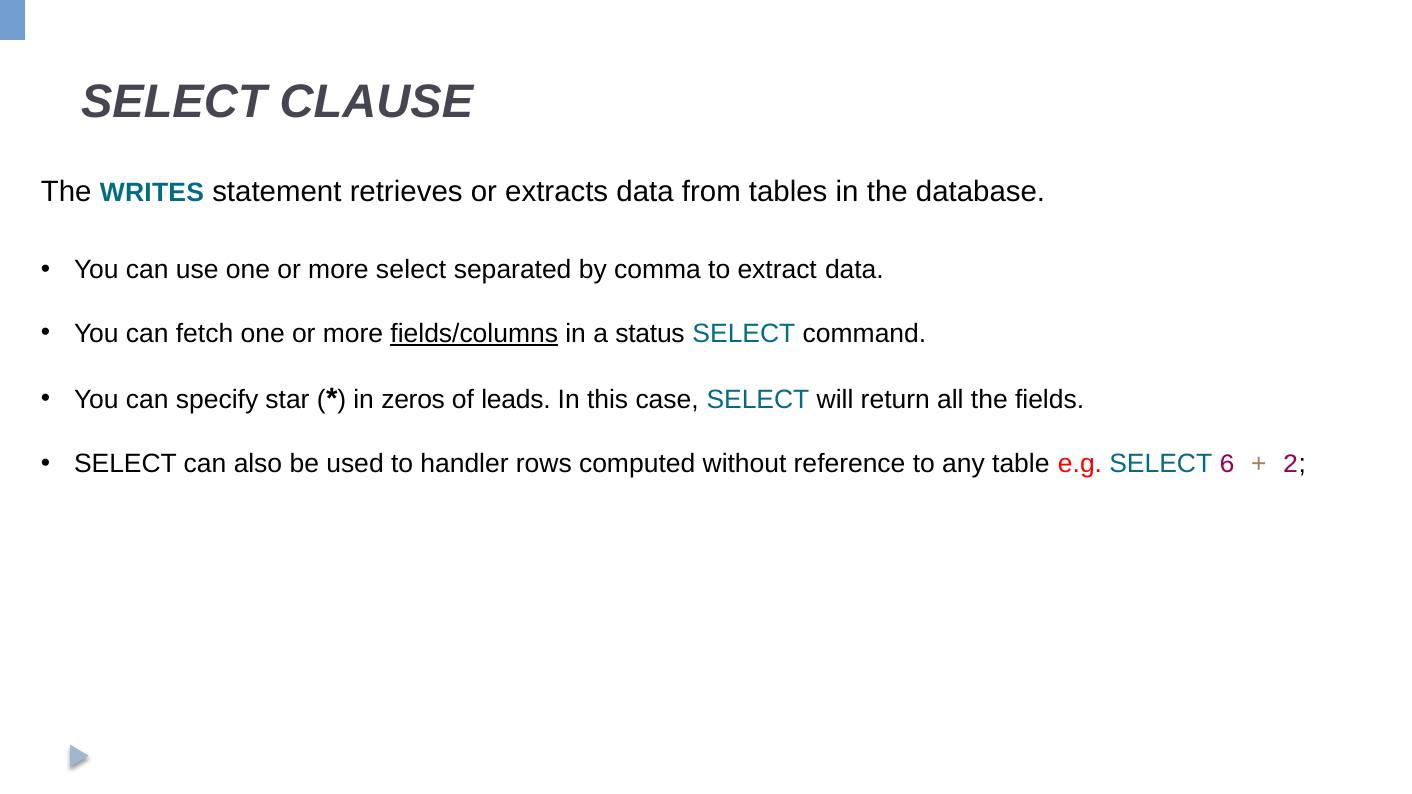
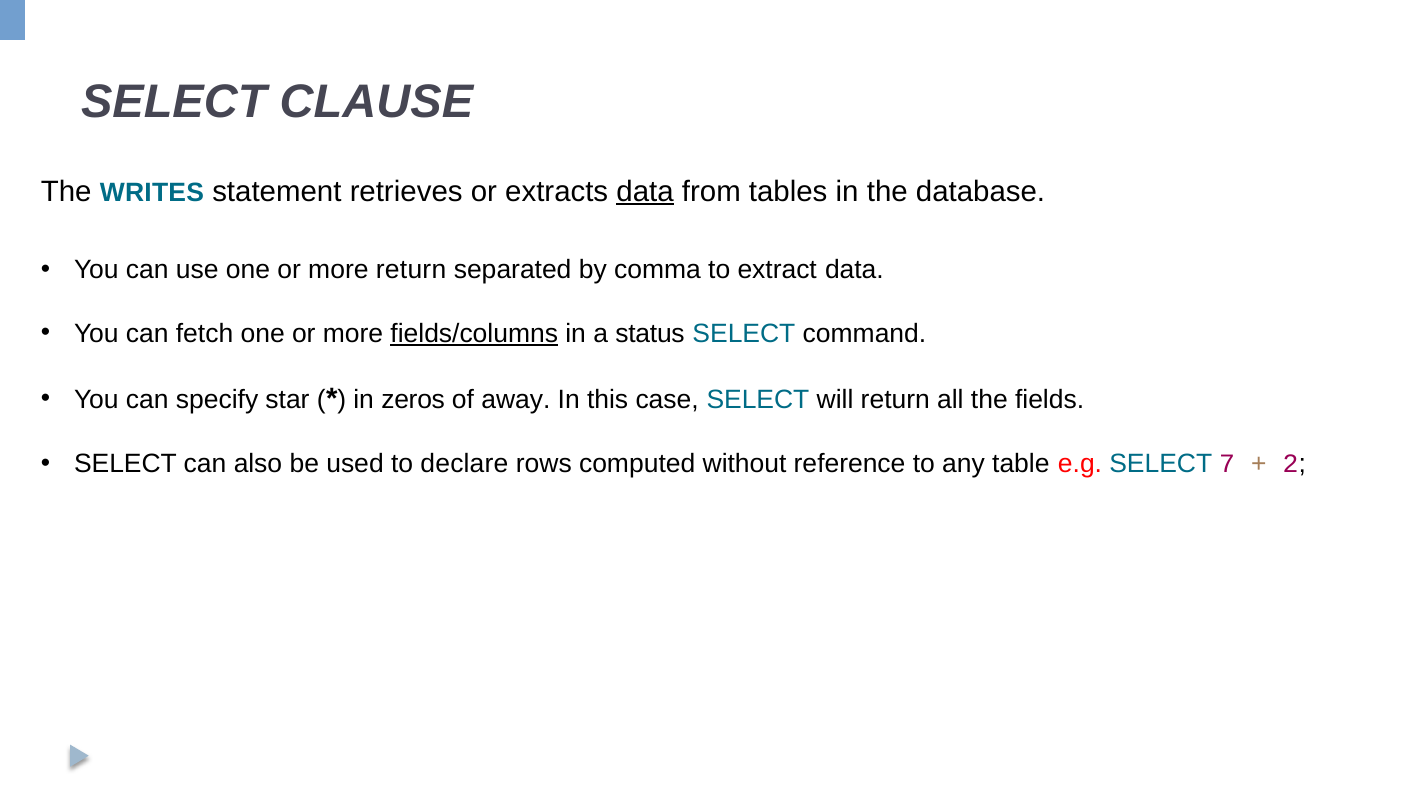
data at (645, 192) underline: none -> present
more select: select -> return
leads: leads -> away
handler: handler -> declare
6: 6 -> 7
